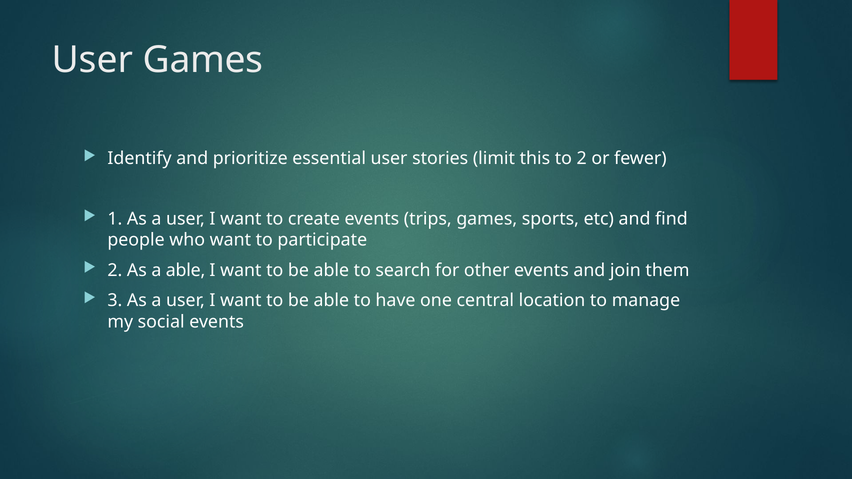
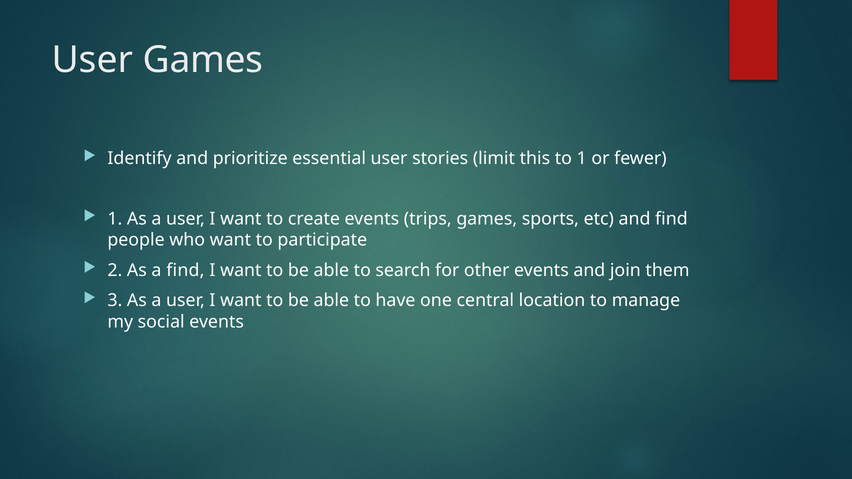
to 2: 2 -> 1
a able: able -> find
